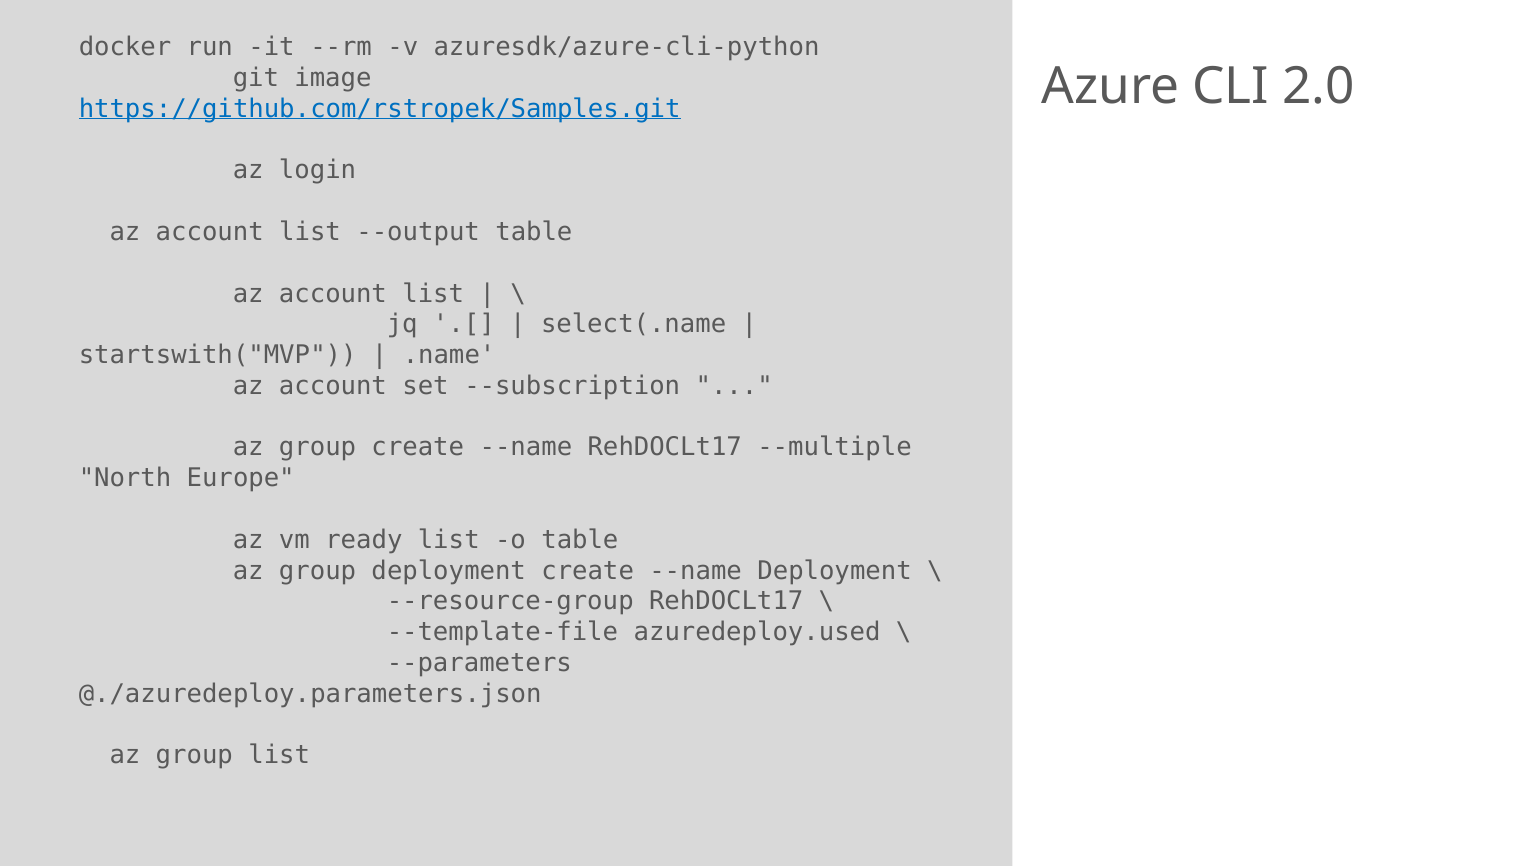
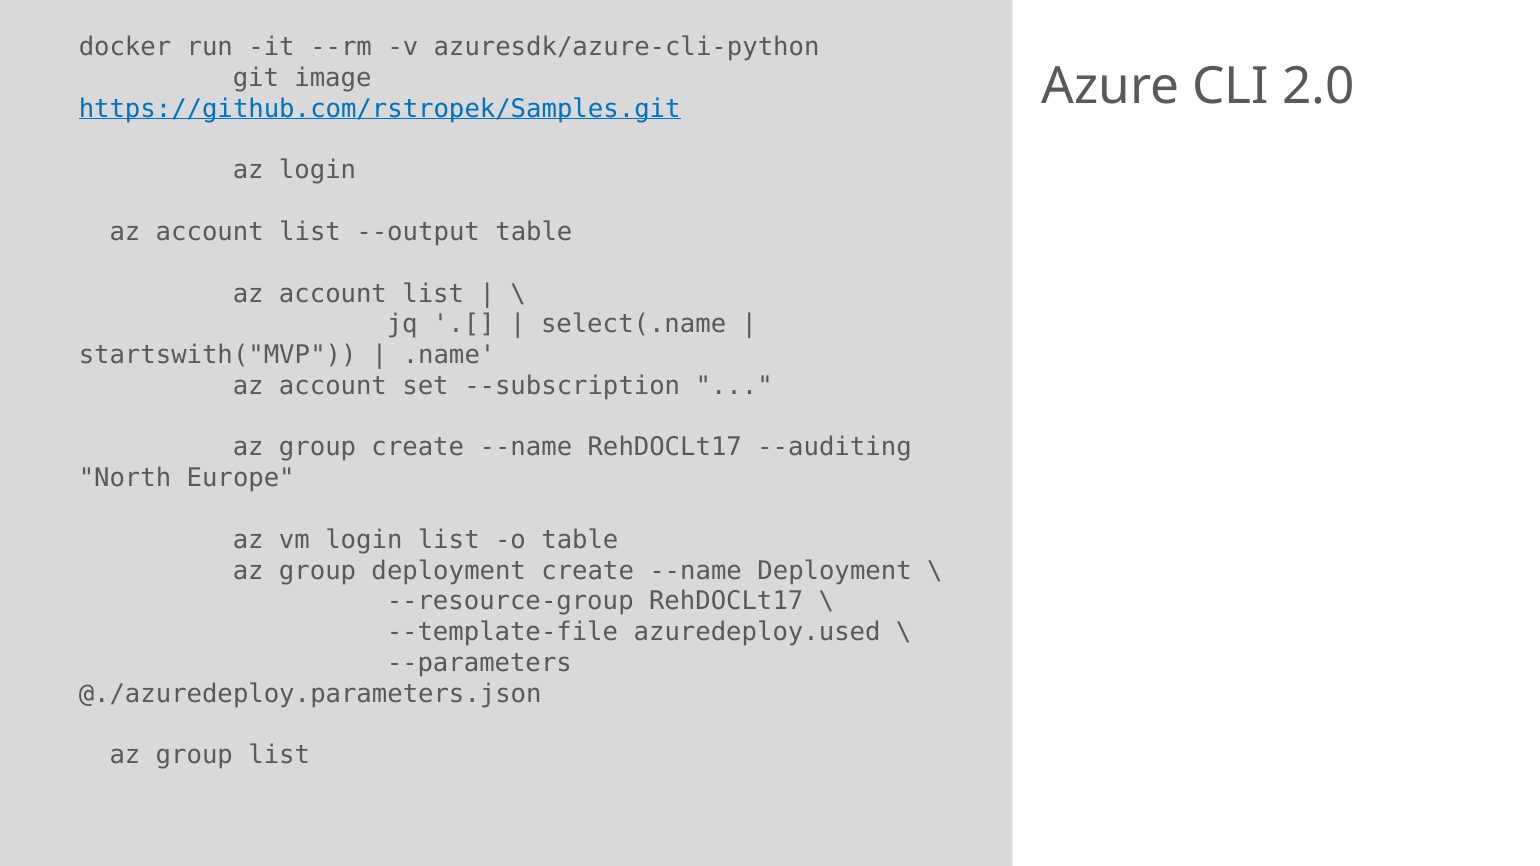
--multiple: --multiple -> --auditing
vm ready: ready -> login
